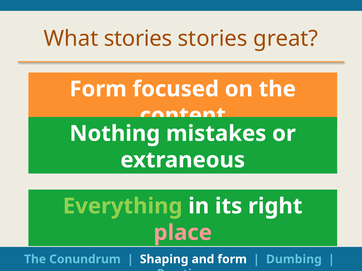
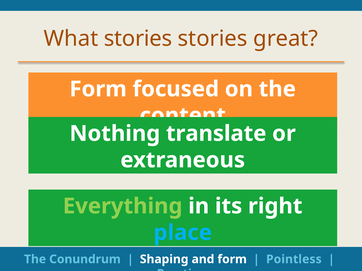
mistakes: mistakes -> translate
place colour: pink -> light blue
Dumbing: Dumbing -> Pointless
